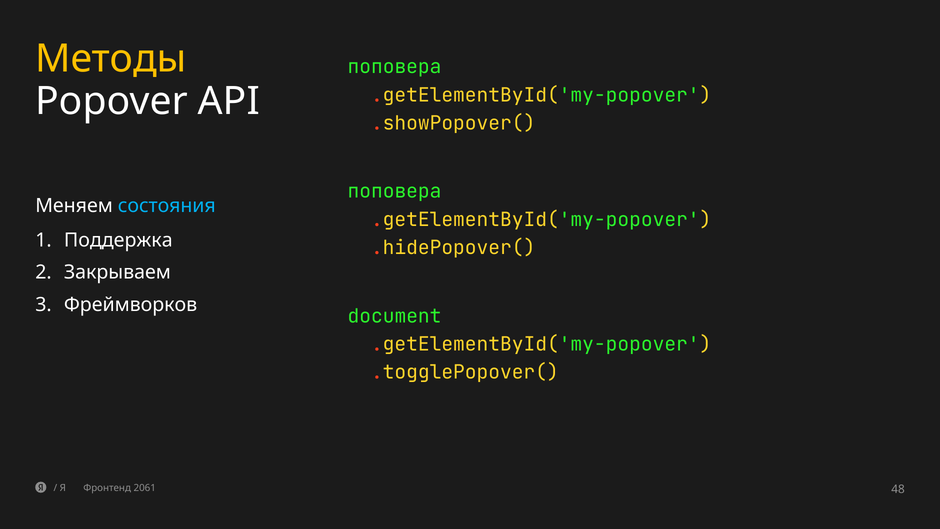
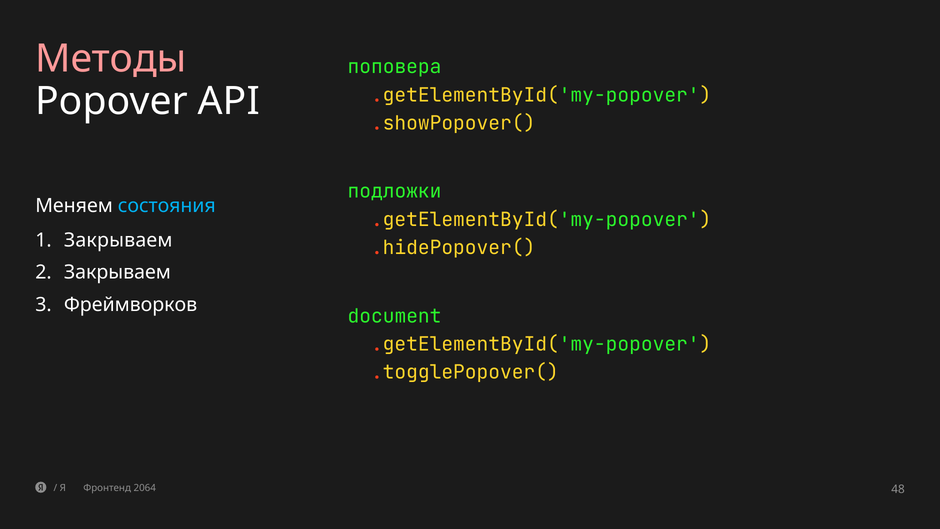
Методы colour: yellow -> pink
поповера at (395, 191): поповера -> подложки
Поддержка at (118, 240): Поддержка -> Закрываем
2061: 2061 -> 2064
